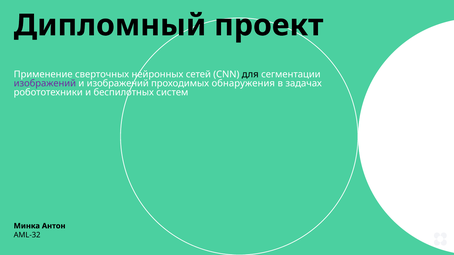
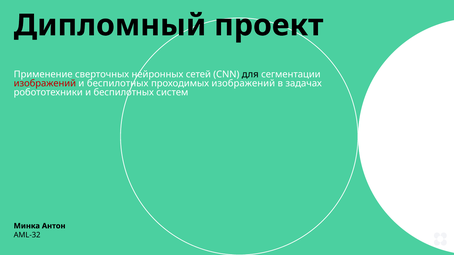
изображений at (45, 83) colour: purple -> red
изображений at (118, 83): изображений -> беспилотных
проходимых обнаружения: обнаружения -> изображений
